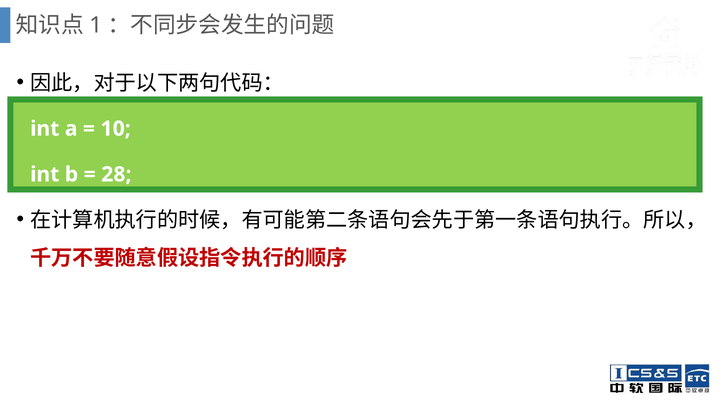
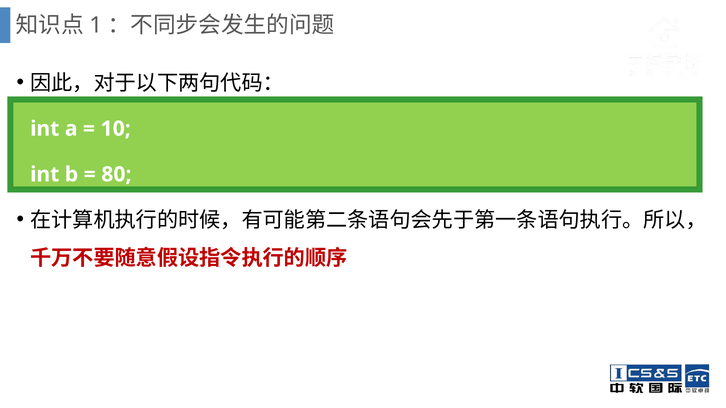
28: 28 -> 80
